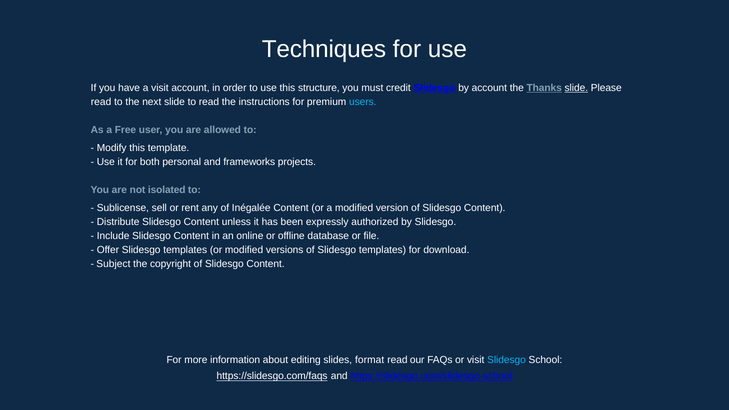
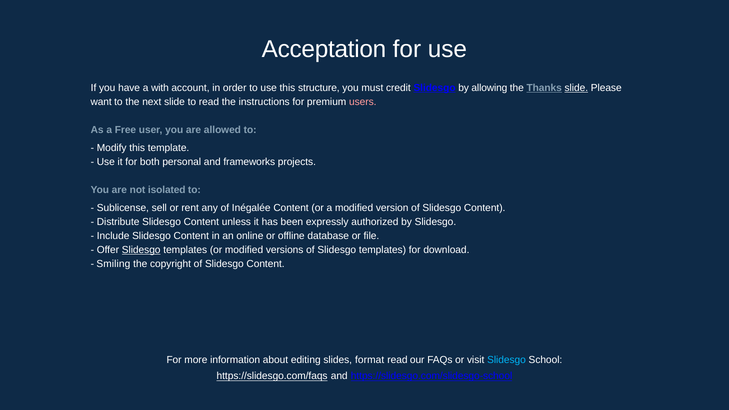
Techniques: Techniques -> Acceptation
a visit: visit -> with
by account: account -> allowing
read at (101, 102): read -> want
users colour: light blue -> pink
Slidesgo at (141, 250) underline: none -> present
Subject: Subject -> Smiling
